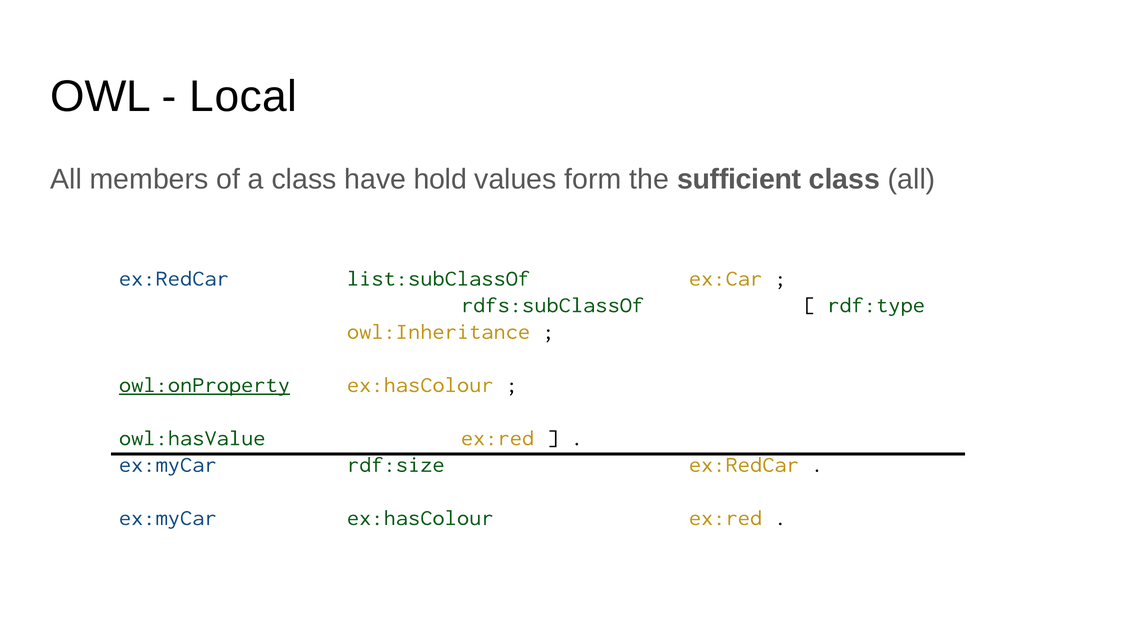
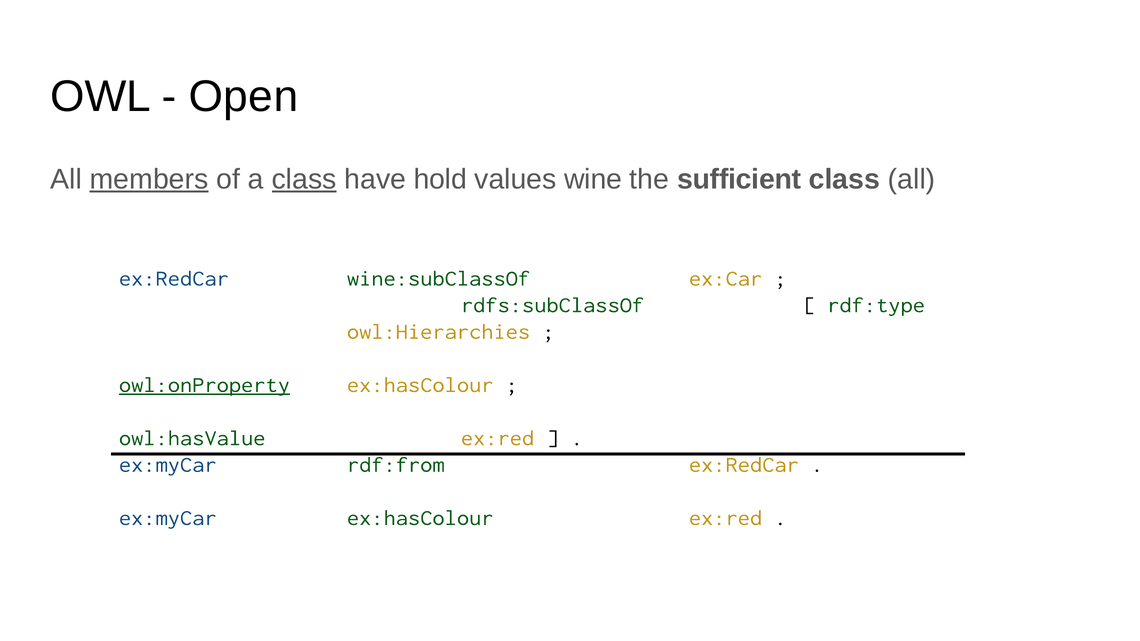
Local: Local -> Open
members underline: none -> present
class at (304, 179) underline: none -> present
form: form -> wine
list:subClassOf: list:subClassOf -> wine:subClassOf
owl:Inheritance: owl:Inheritance -> owl:Hierarchies
rdf:size: rdf:size -> rdf:from
